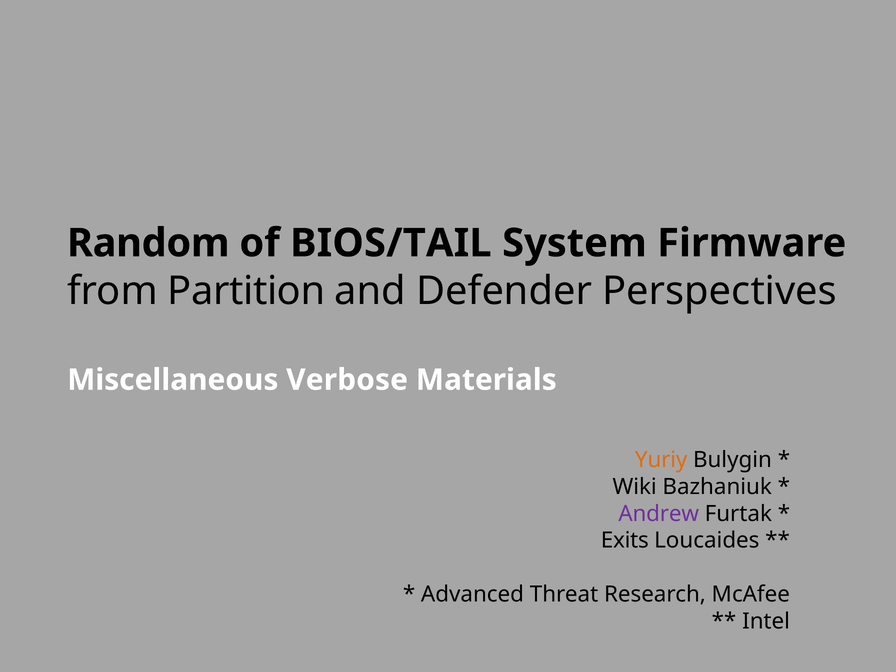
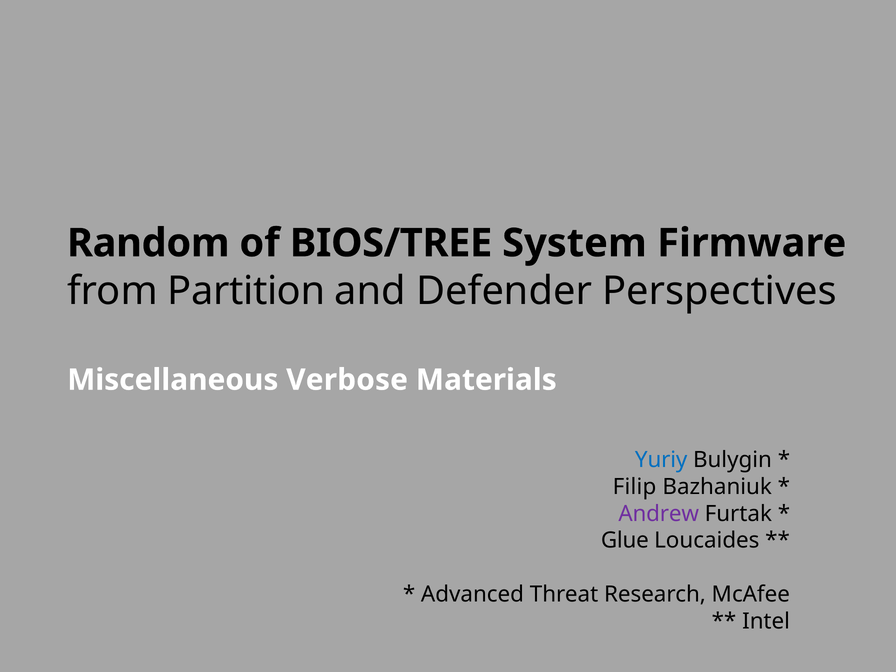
BIOS/TAIL: BIOS/TAIL -> BIOS/TREE
Yuriy colour: orange -> blue
Wiki: Wiki -> Filip
Exits: Exits -> Glue
